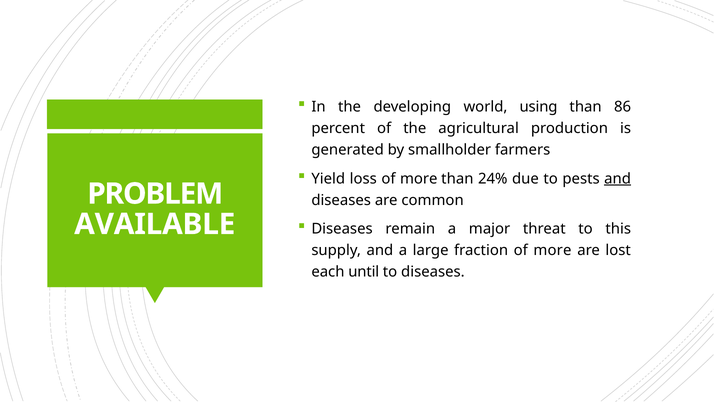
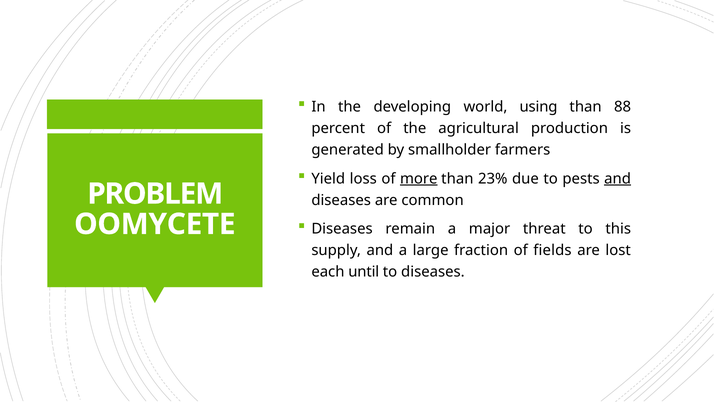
86: 86 -> 88
more at (419, 179) underline: none -> present
24%: 24% -> 23%
AVAILABLE: AVAILABLE -> OOMYCETE
fraction of more: more -> fields
